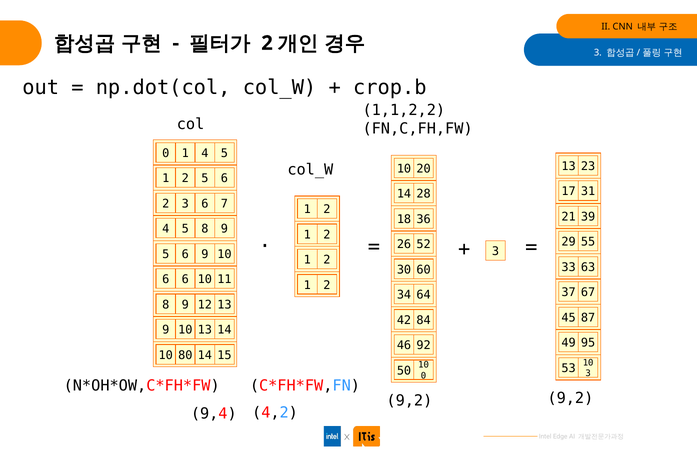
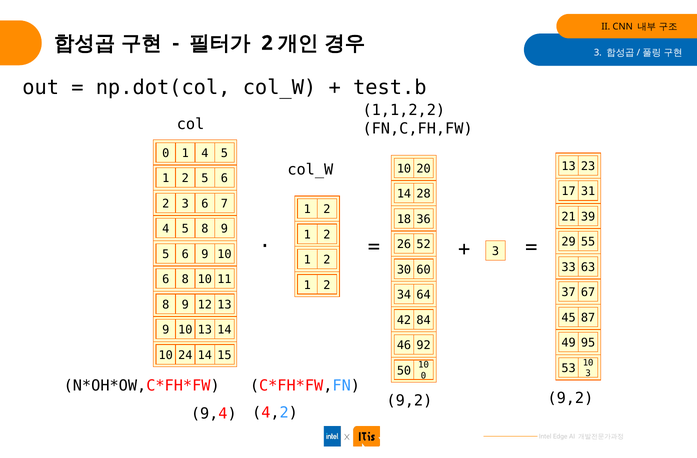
crop.b: crop.b -> test.b
6 6: 6 -> 8
80: 80 -> 24
